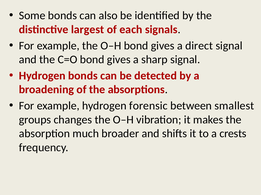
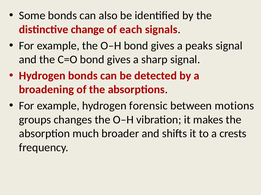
largest: largest -> change
direct: direct -> peaks
smallest: smallest -> motions
